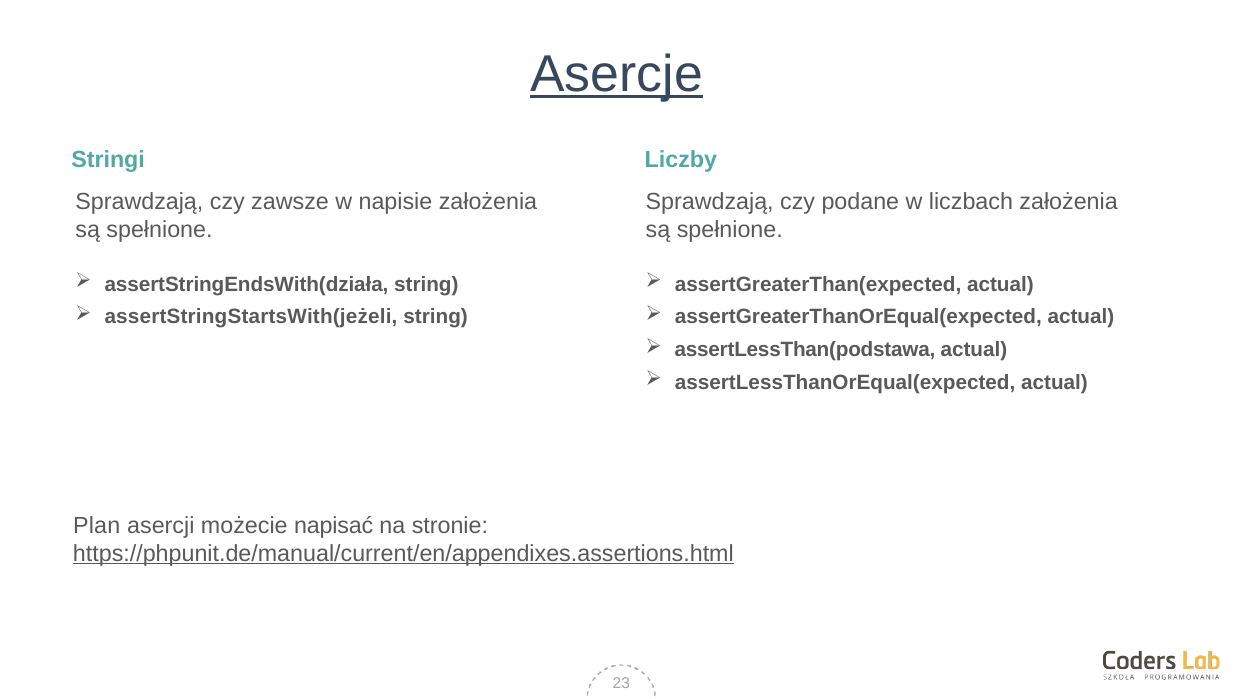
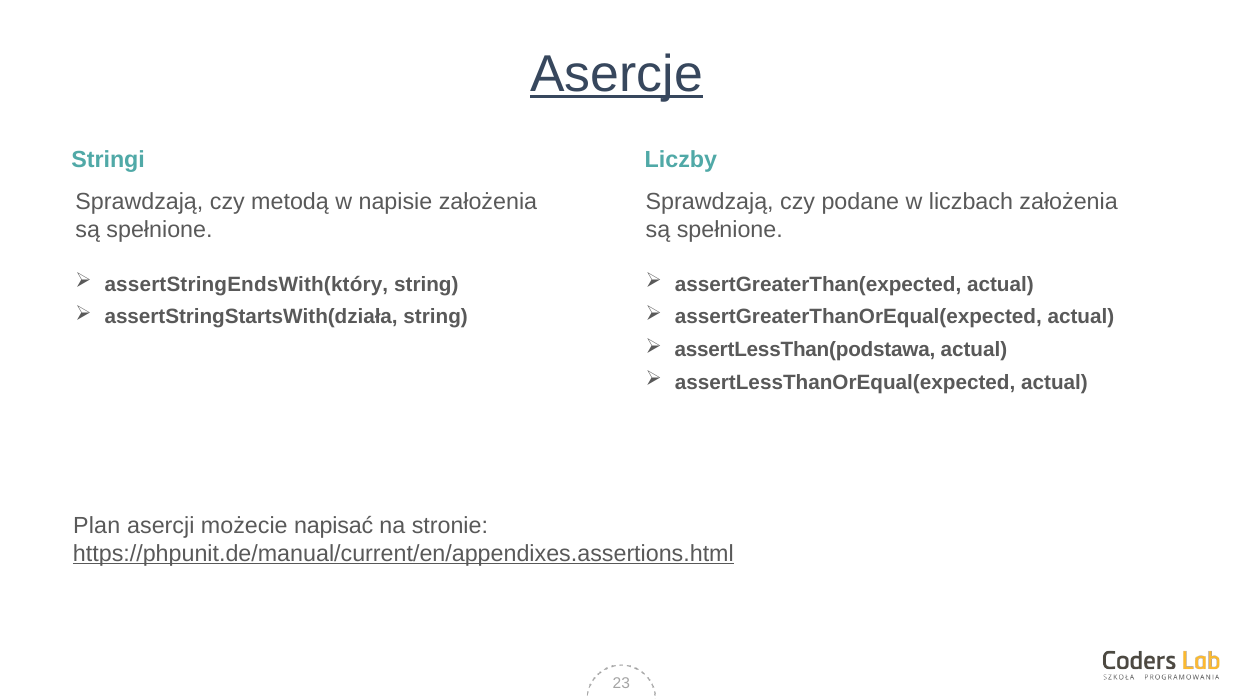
zawsze: zawsze -> metodą
assertStringEndsWith(działa: assertStringEndsWith(działa -> assertStringEndsWith(który
assertStringStartsWith(jeżeli: assertStringStartsWith(jeżeli -> assertStringStartsWith(działa
